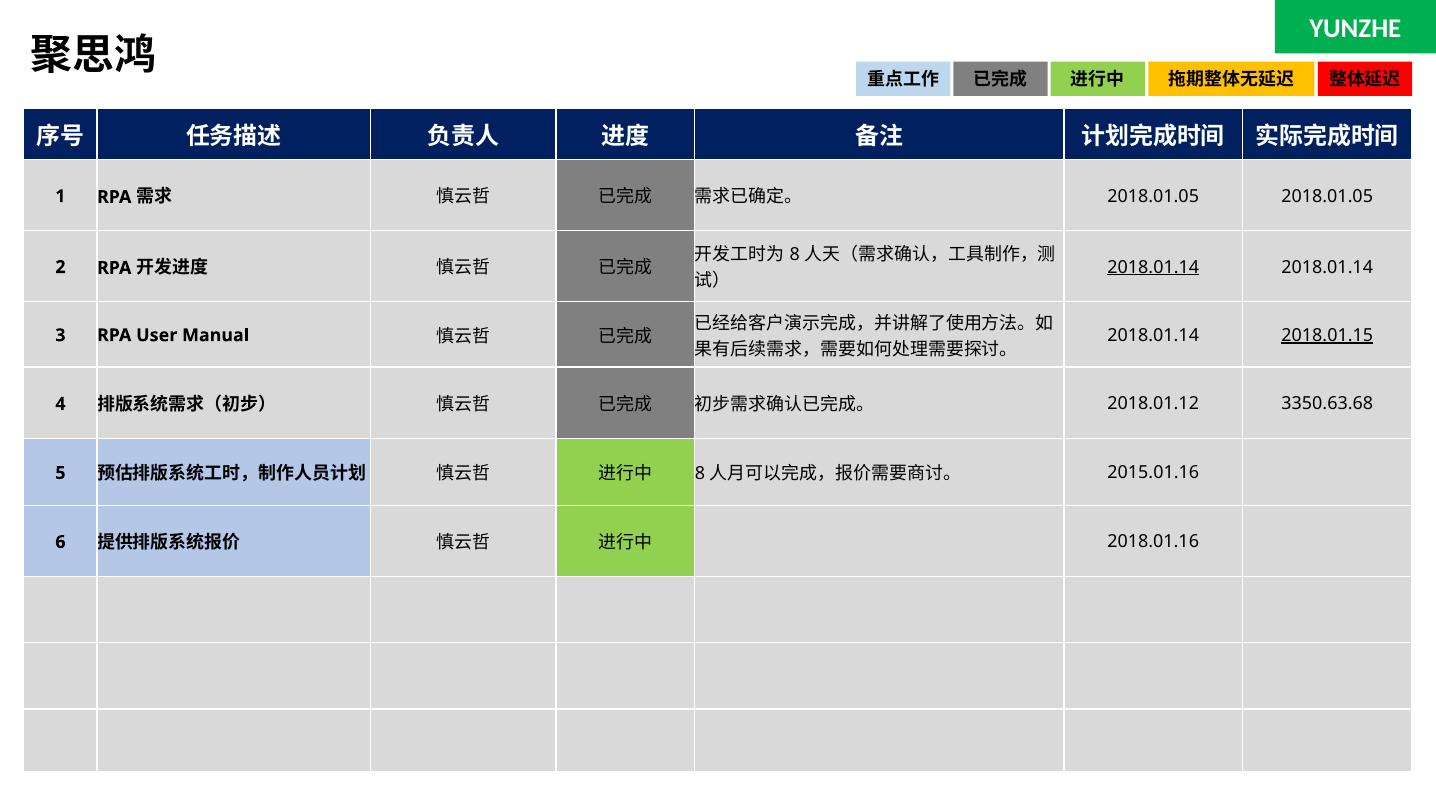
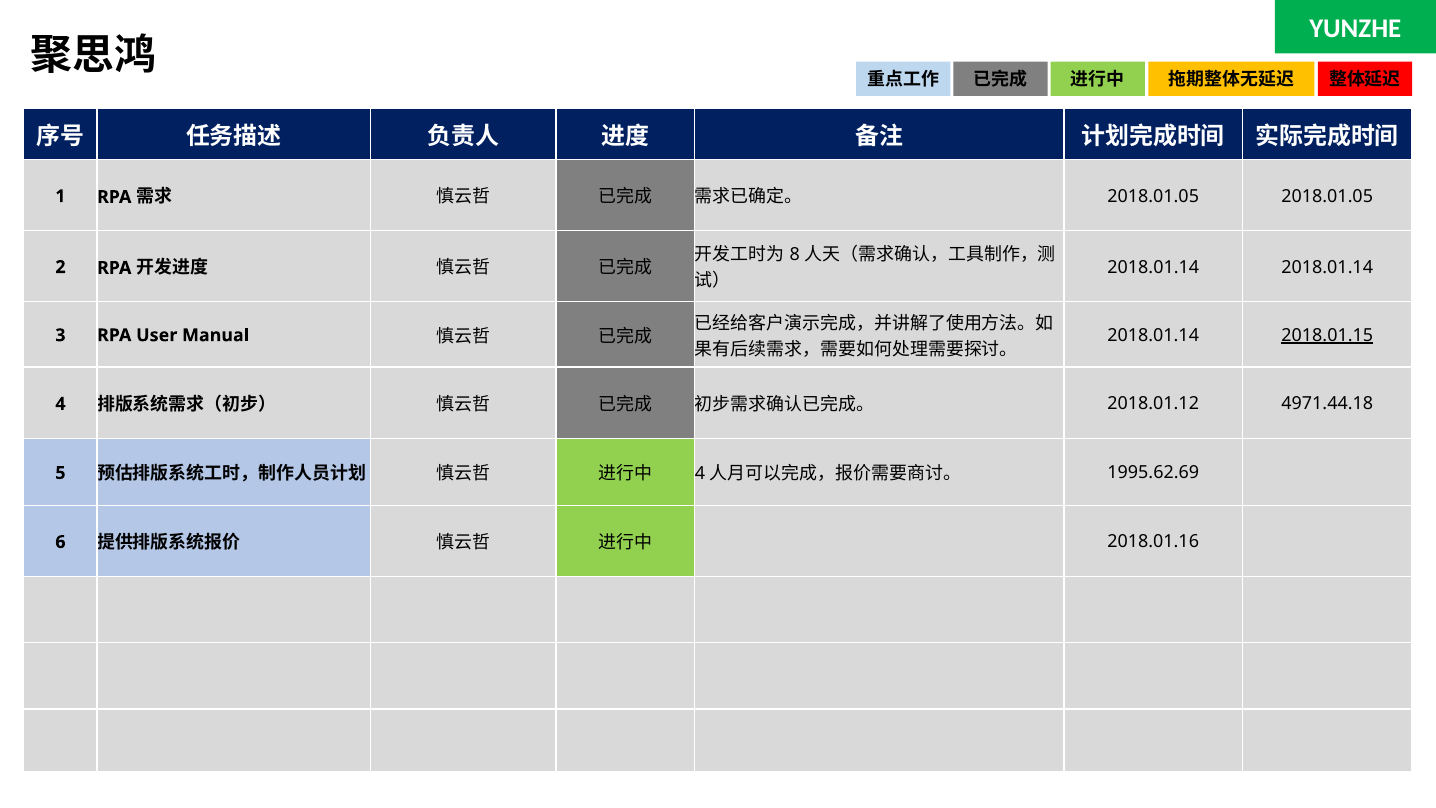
2018.01.14 at (1153, 267) underline: present -> none
3350.63.68: 3350.63.68 -> 4971.44.18
8 at (700, 474): 8 -> 4
2015.01.16: 2015.01.16 -> 1995.62.69
